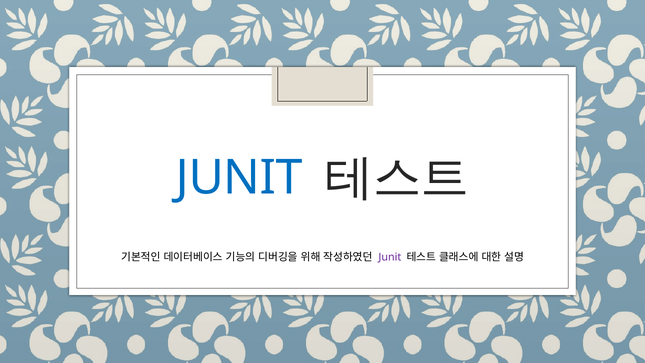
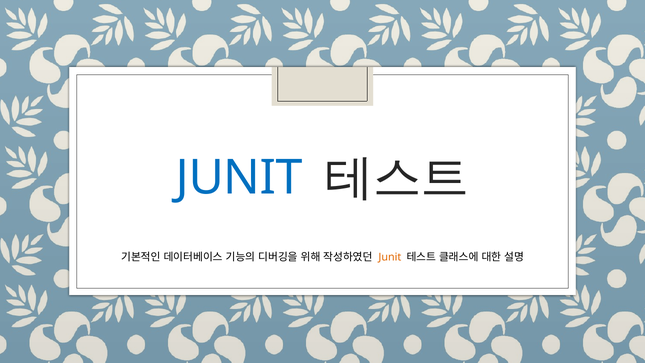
Junit at (390, 257) colour: purple -> orange
